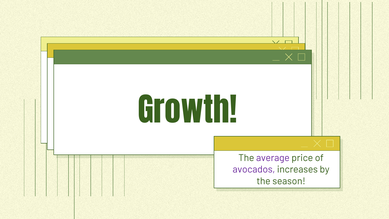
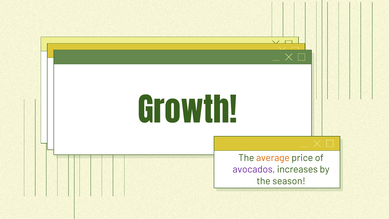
average colour: purple -> orange
